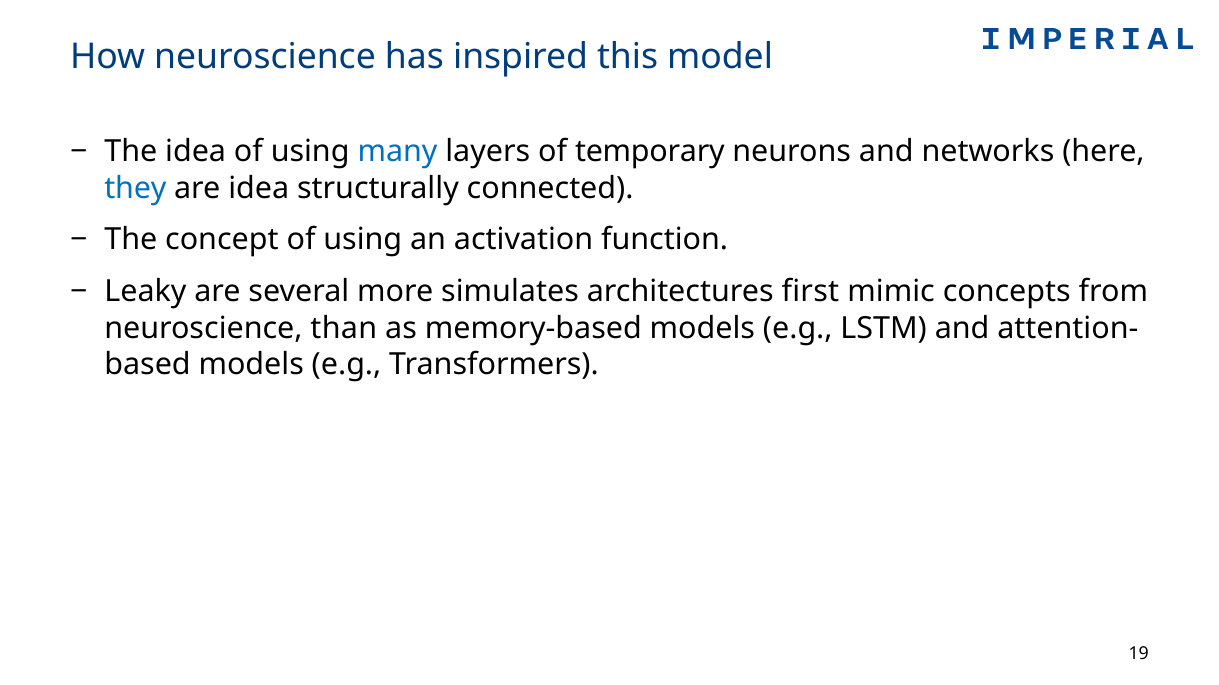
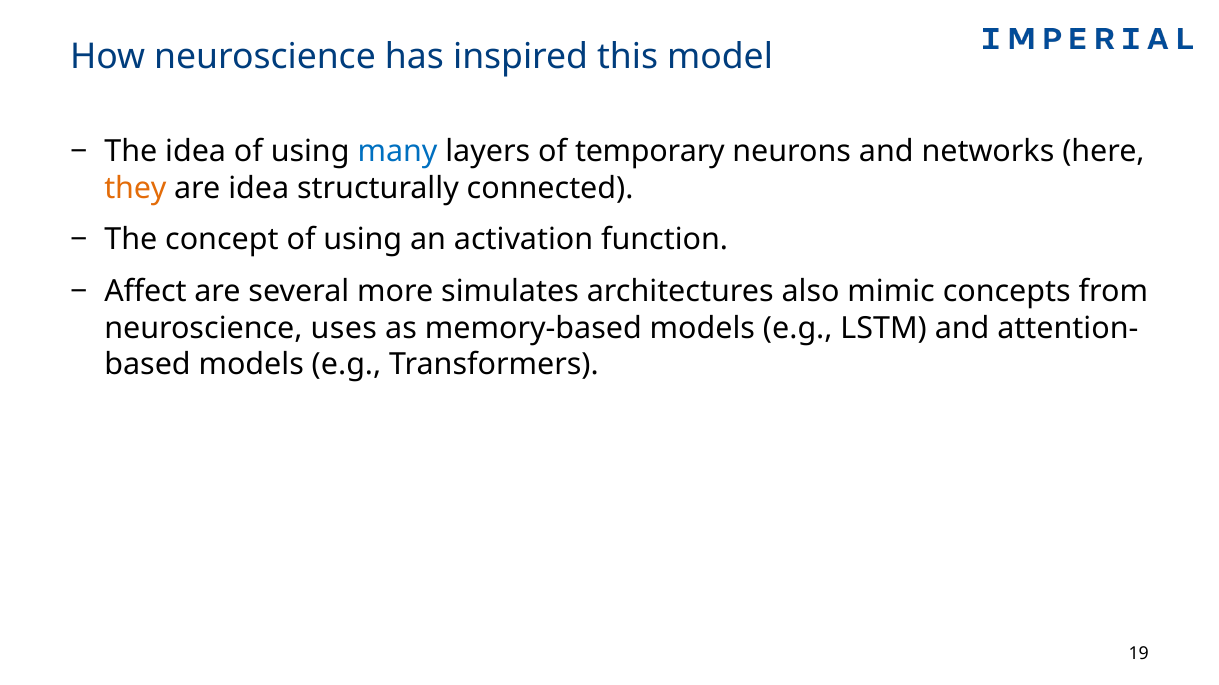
they colour: blue -> orange
Leaky: Leaky -> Affect
first: first -> also
than: than -> uses
